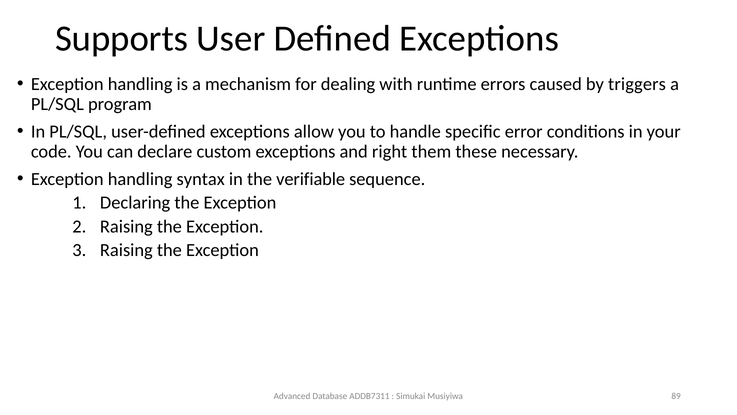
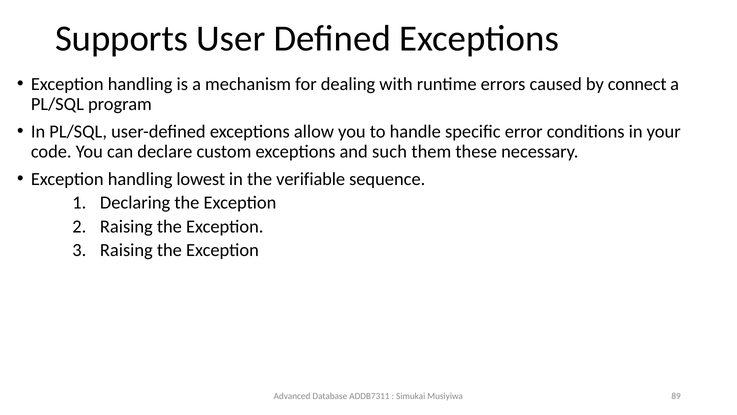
triggers: triggers -> connect
right: right -> such
syntax: syntax -> lowest
